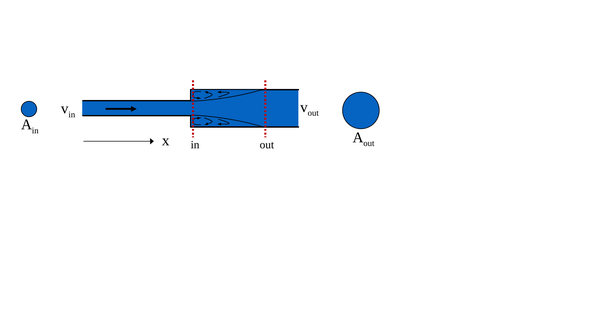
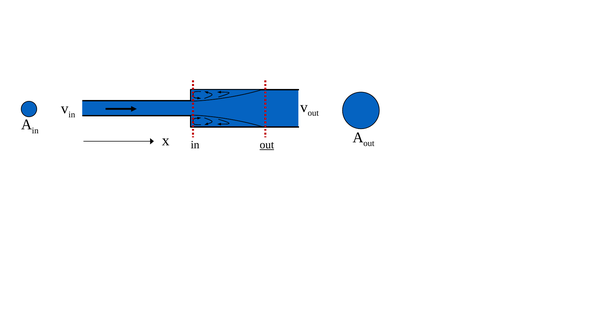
out at (267, 145) underline: none -> present
